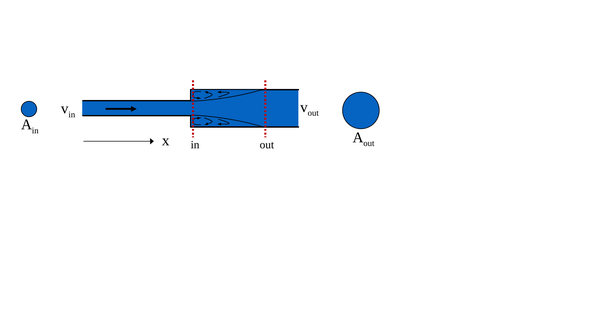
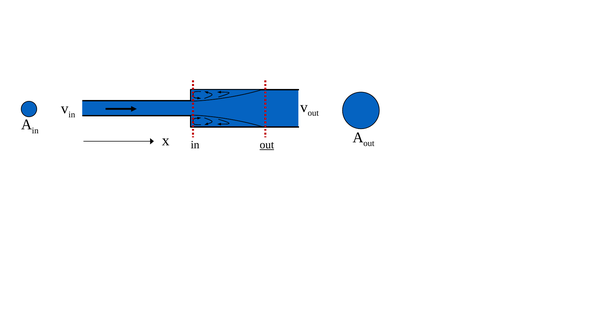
out at (267, 145) underline: none -> present
